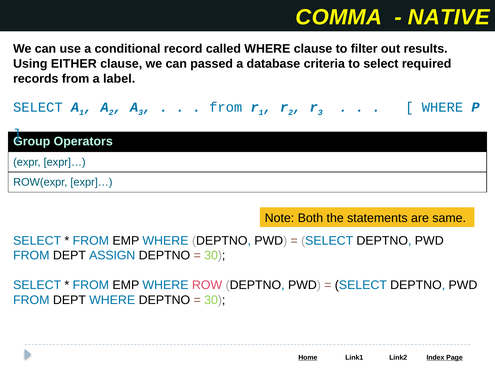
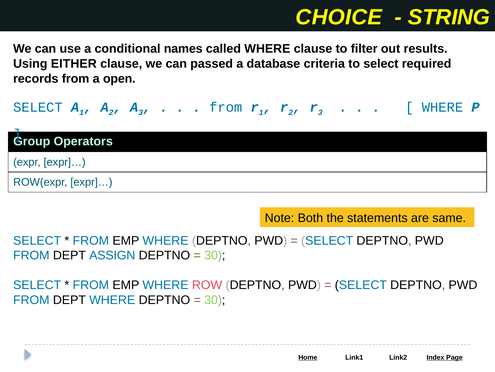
COMMA: COMMA -> CHOICE
NATIVE: NATIVE -> STRING
record: record -> names
label: label -> open
